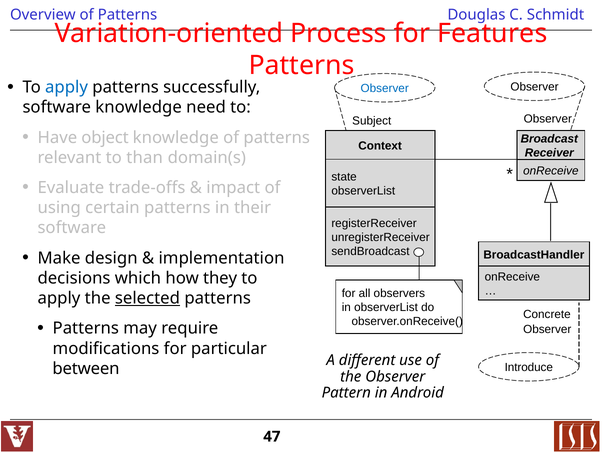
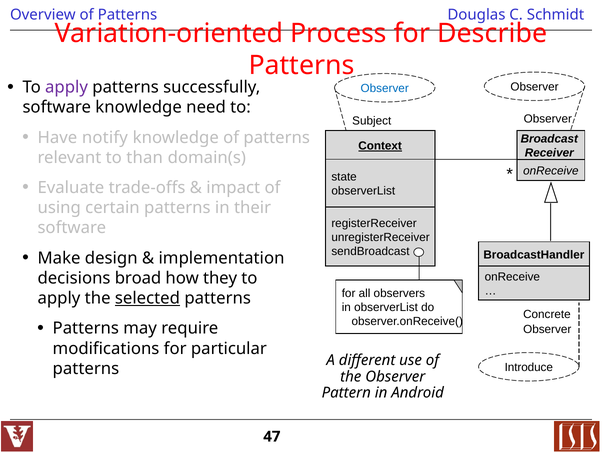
Features: Features -> Describe
apply at (67, 87) colour: blue -> purple
object: object -> notify
Context underline: none -> present
which: which -> broad
between at (86, 368): between -> patterns
